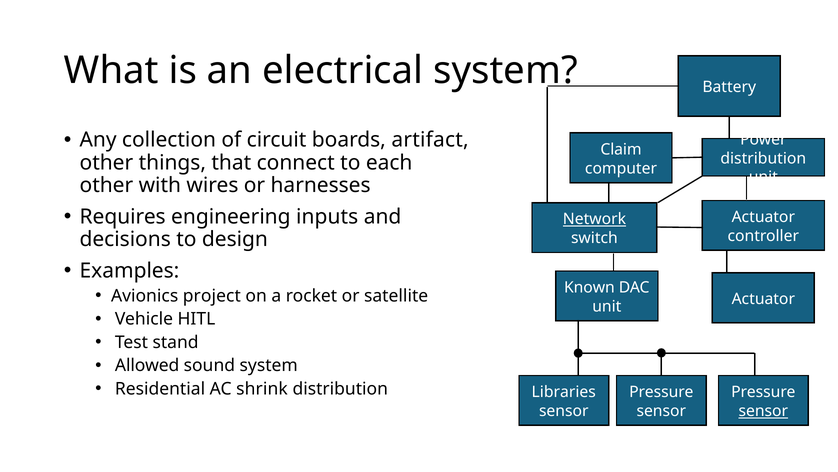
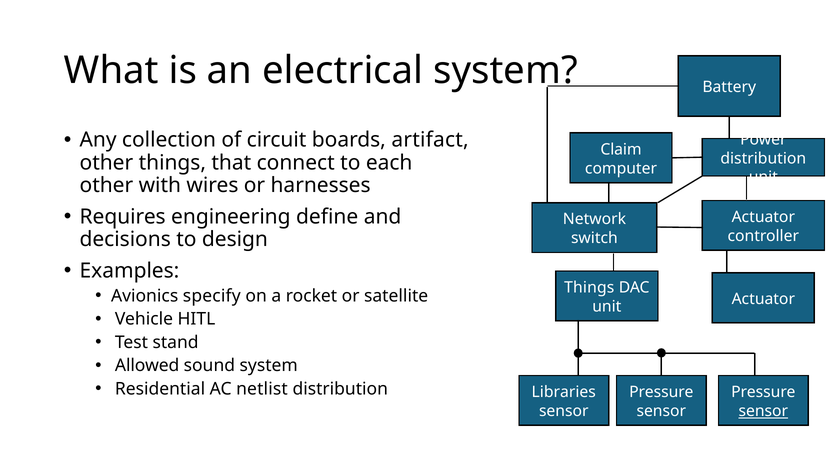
inputs: inputs -> define
Network underline: present -> none
Known at (589, 287): Known -> Things
project: project -> specify
shrink: shrink -> netlist
